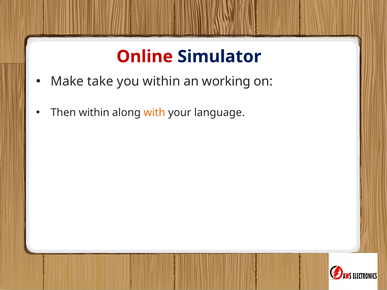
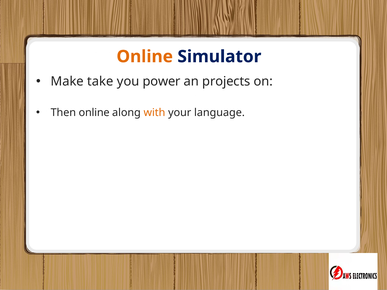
Online at (145, 57) colour: red -> orange
you within: within -> power
working: working -> projects
Then within: within -> online
